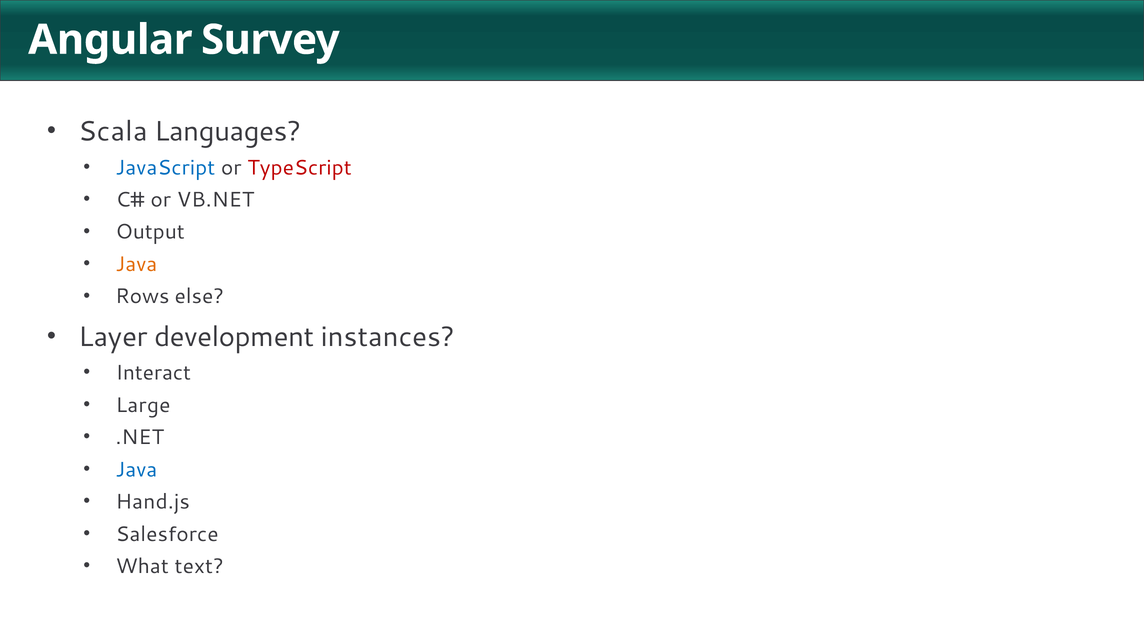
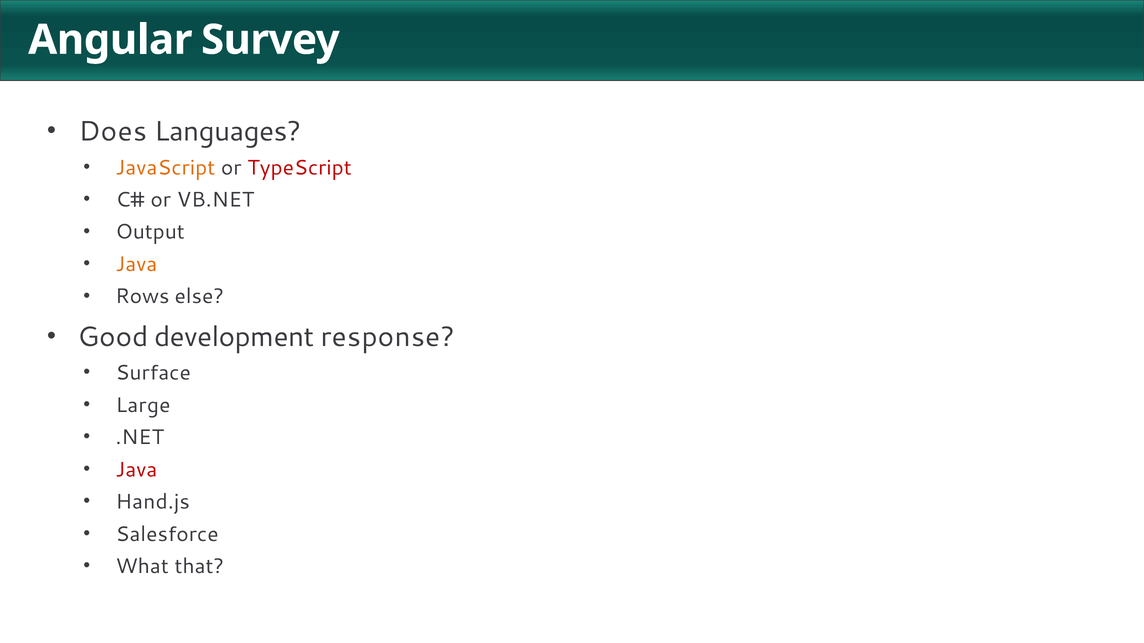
Scala: Scala -> Does
JavaScript colour: blue -> orange
Layer: Layer -> Good
instances: instances -> response
Interact: Interact -> Surface
Java at (136, 470) colour: blue -> red
text: text -> that
